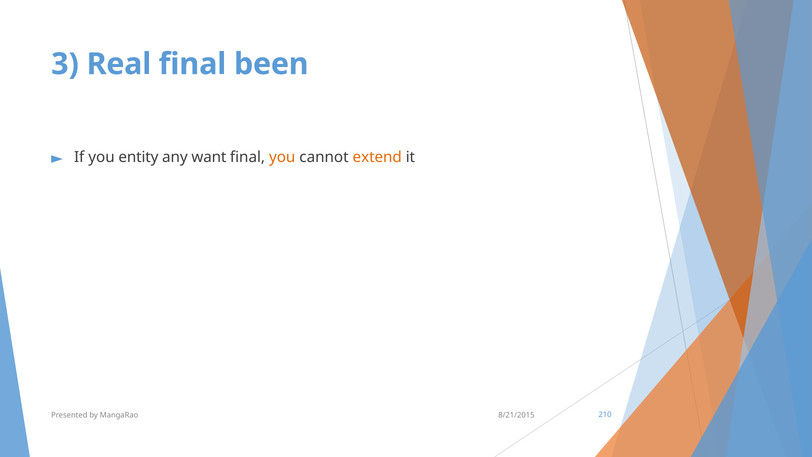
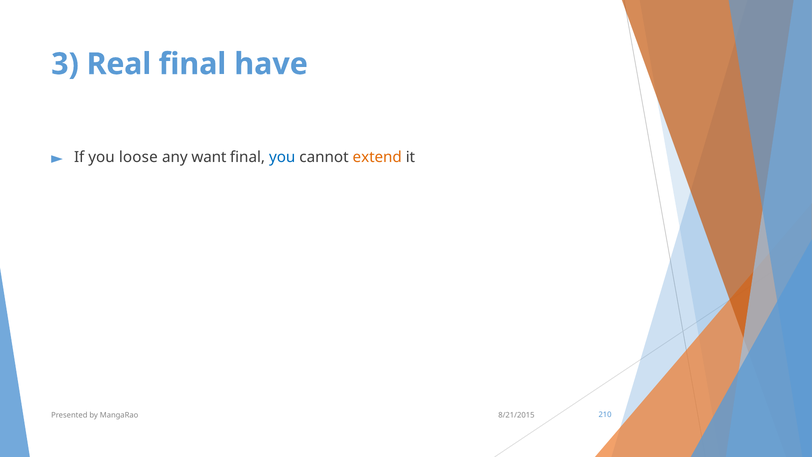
been: been -> have
entity: entity -> loose
you at (282, 157) colour: orange -> blue
